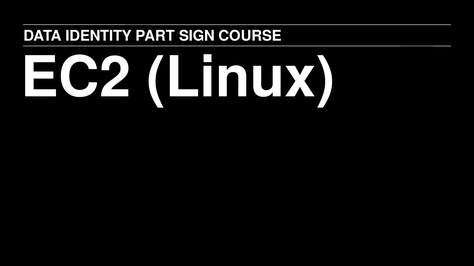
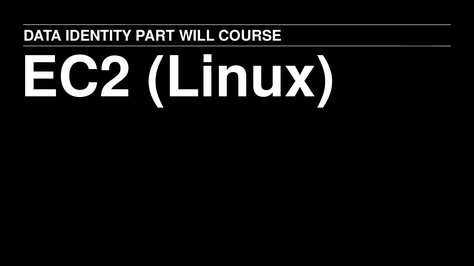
SIGN: SIGN -> WILL
